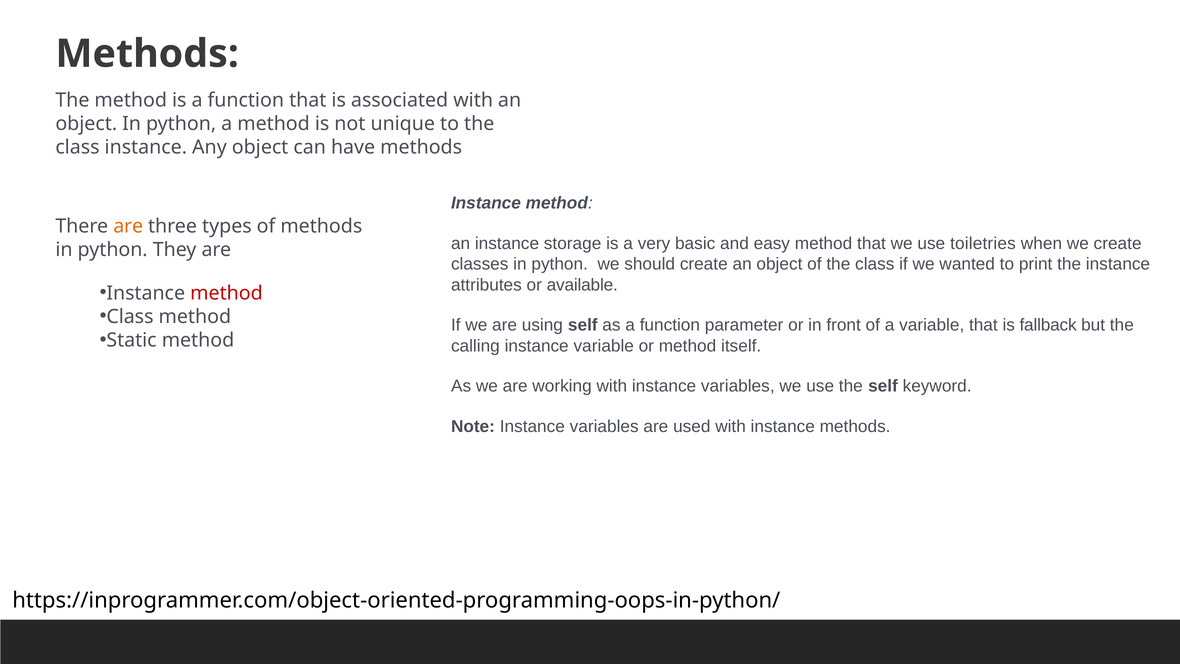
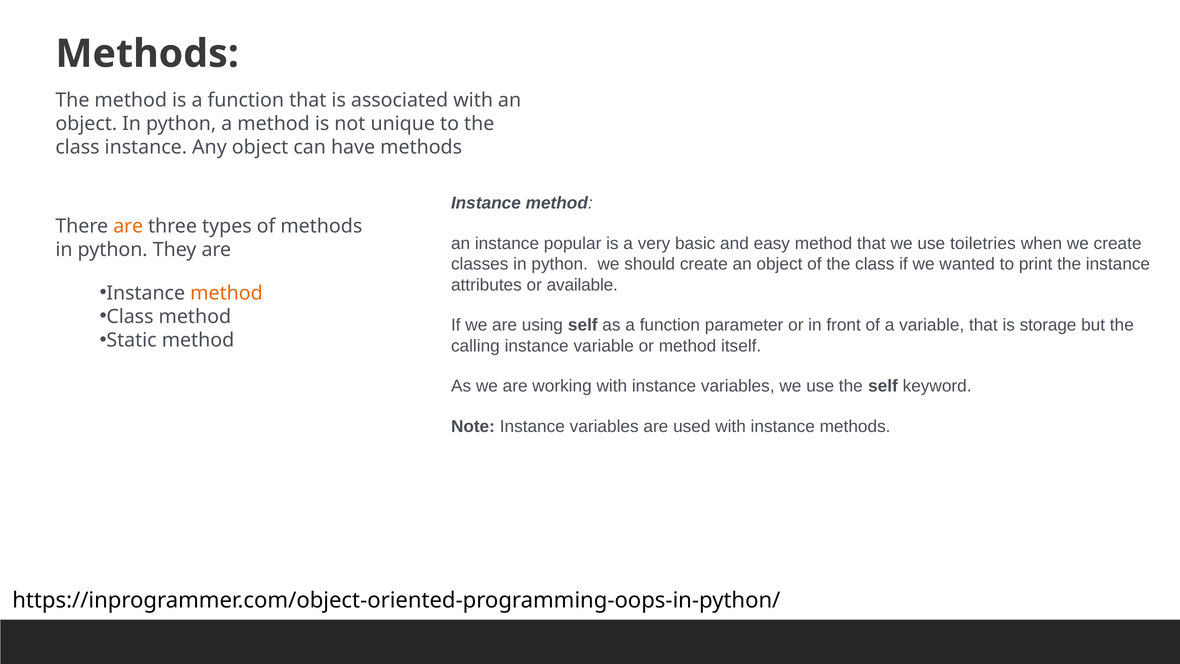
storage: storage -> popular
method at (226, 293) colour: red -> orange
fallback: fallback -> storage
